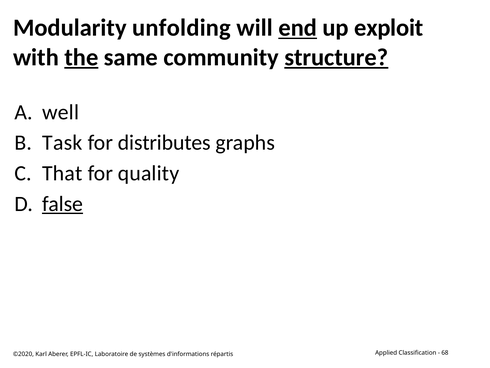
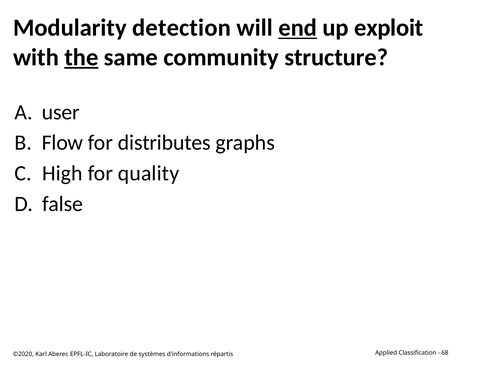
unfolding: unfolding -> detection
structure underline: present -> none
well: well -> user
Task: Task -> Flow
That: That -> High
false underline: present -> none
